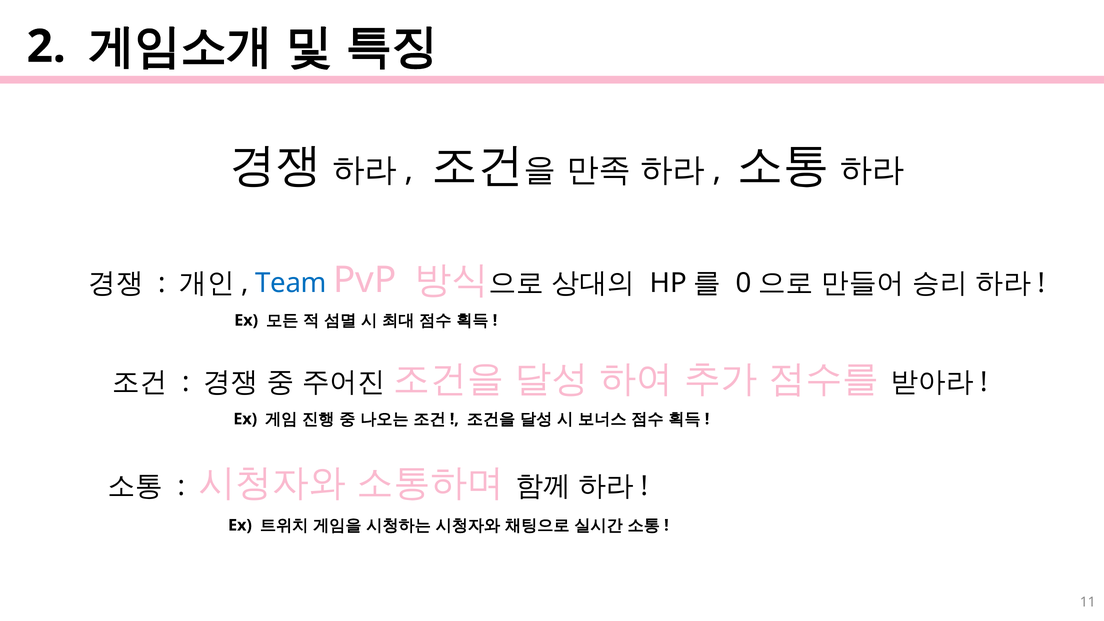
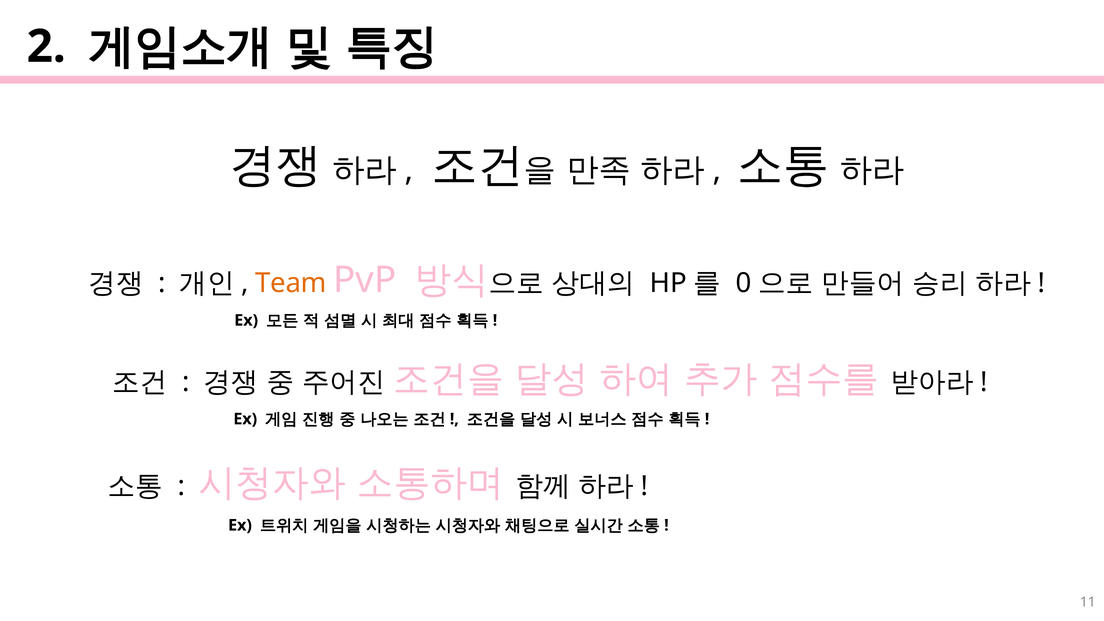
Team colour: blue -> orange
